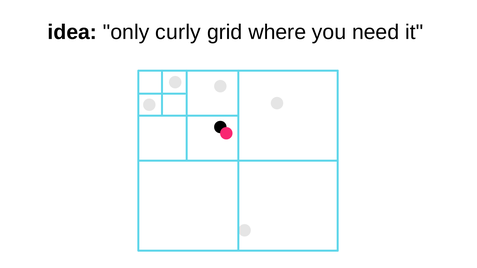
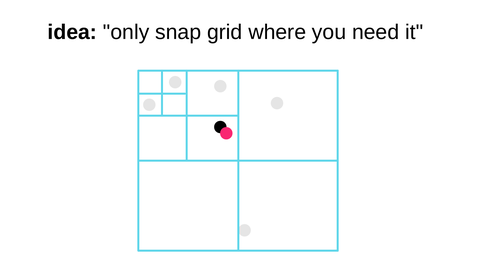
curly: curly -> snap
